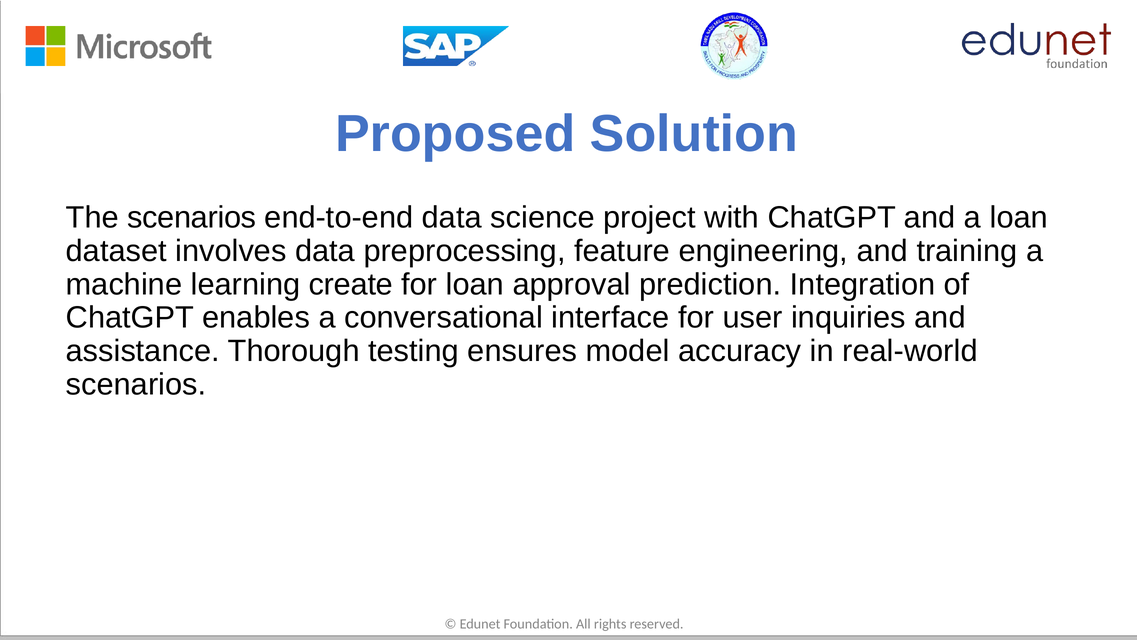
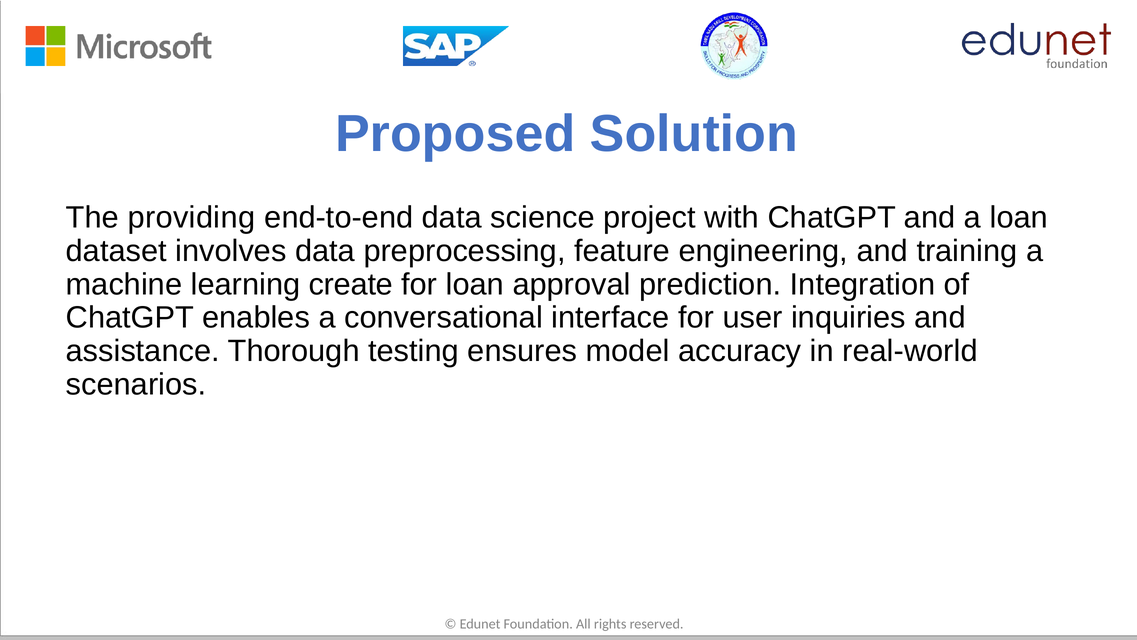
The scenarios: scenarios -> providing
